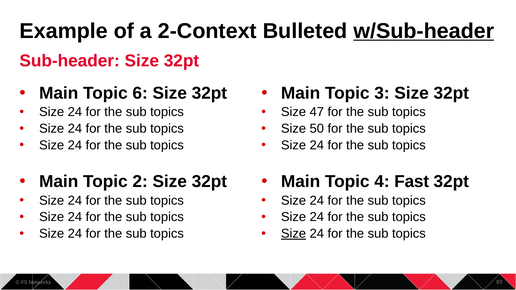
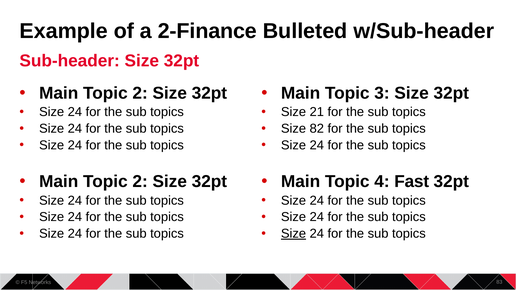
2-Context: 2-Context -> 2-Finance
w/Sub-header underline: present -> none
6 at (140, 93): 6 -> 2
47: 47 -> 21
50: 50 -> 82
